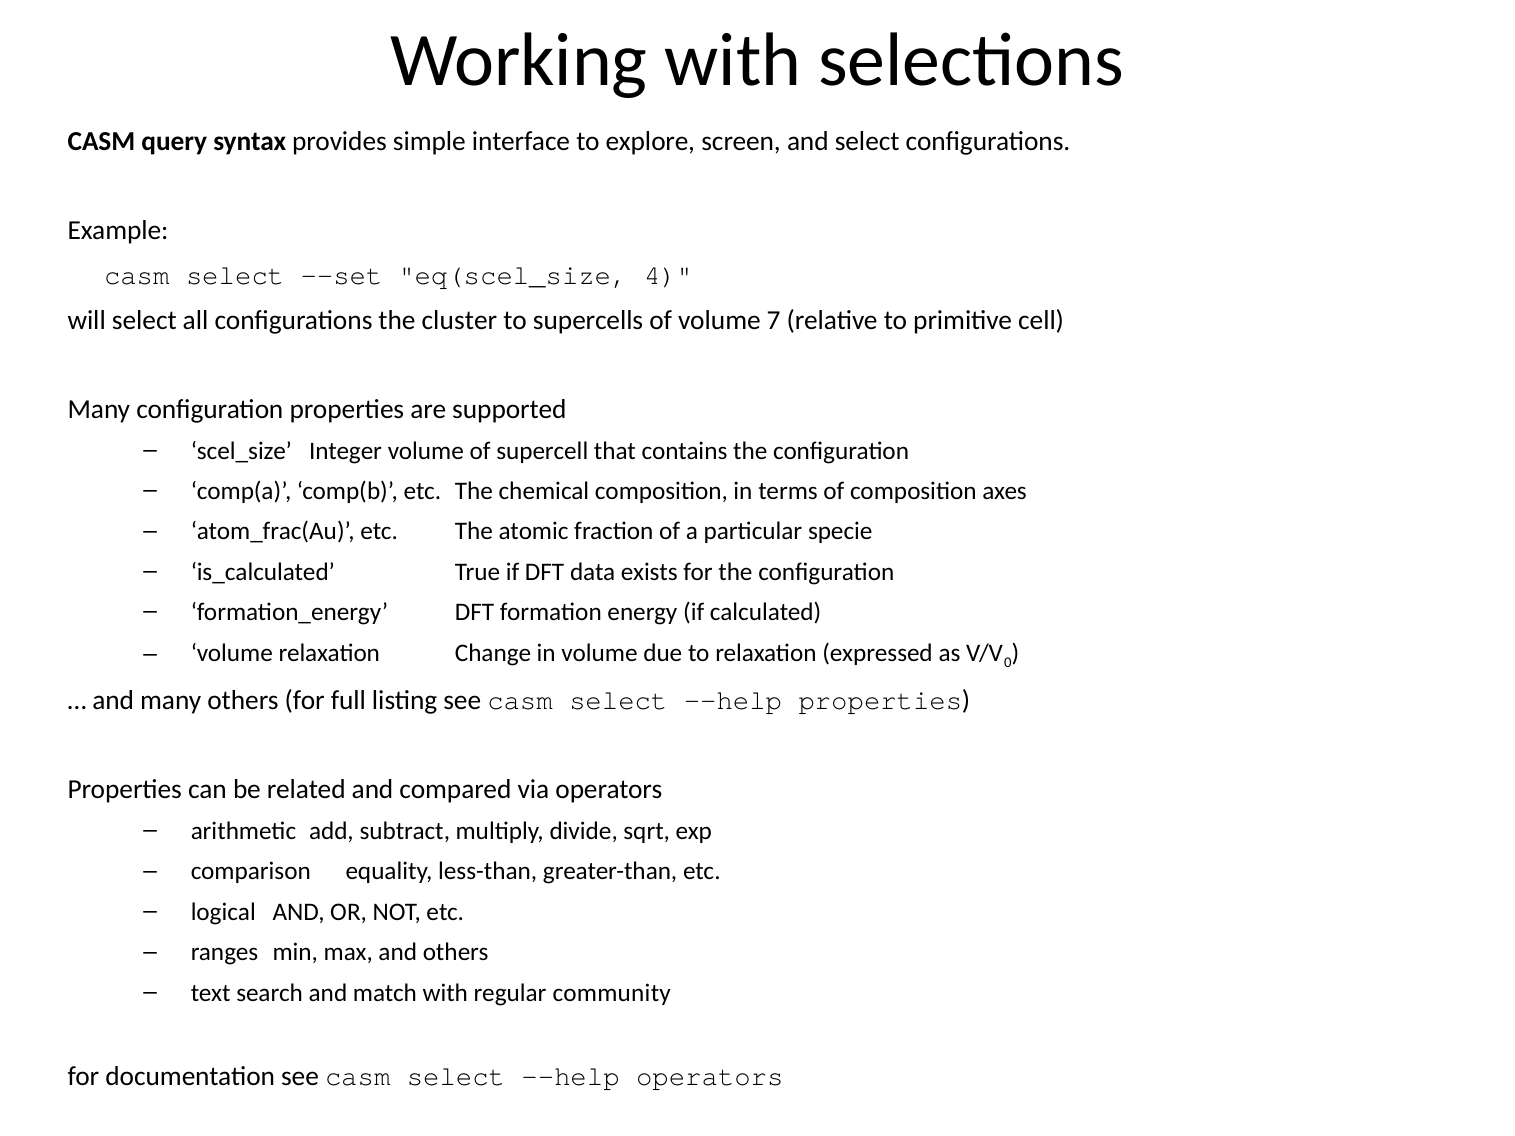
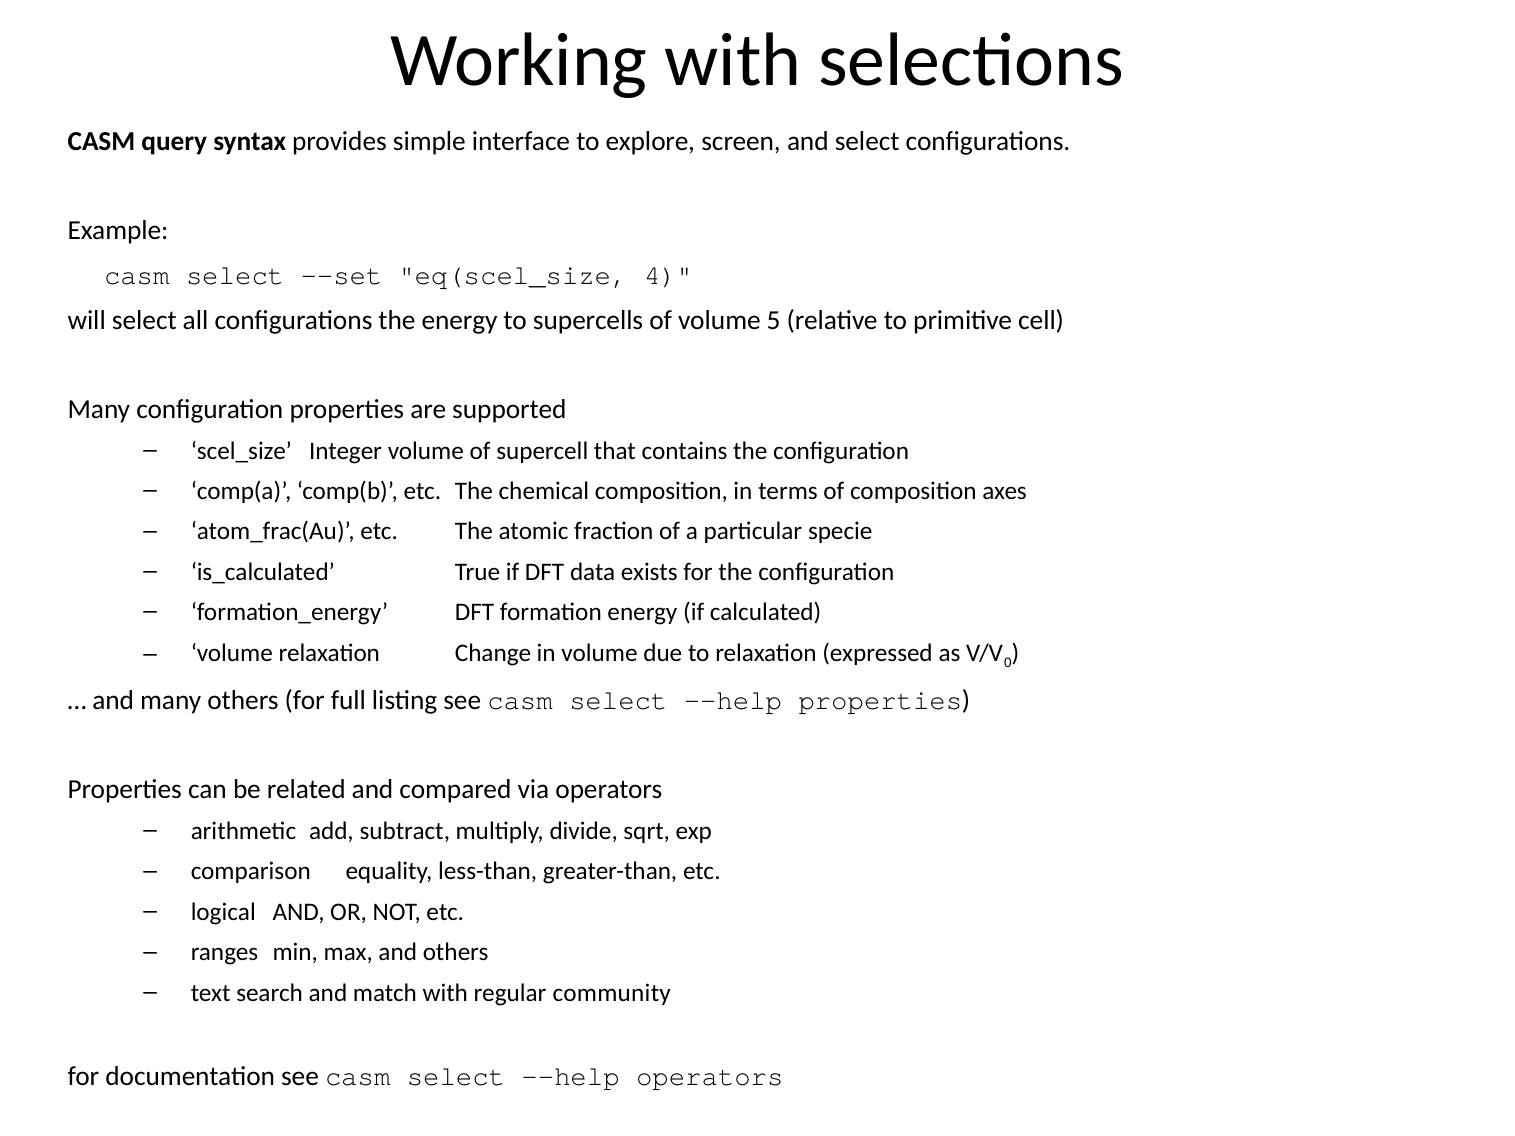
the cluster: cluster -> energy
7: 7 -> 5
